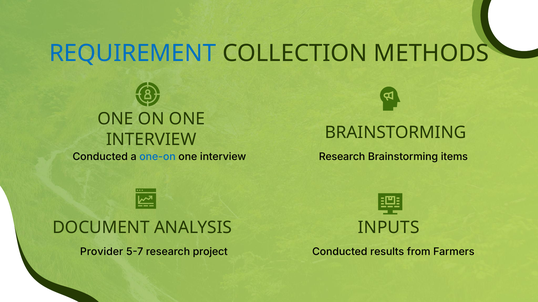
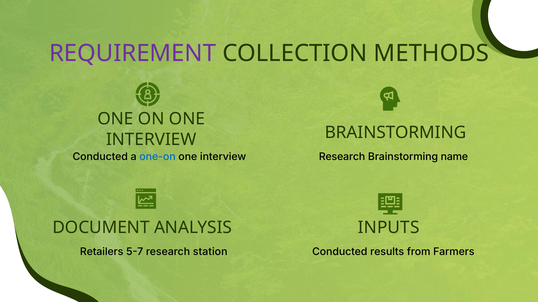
REQUIREMENT colour: blue -> purple
items: items -> name
Provider: Provider -> Retailers
project: project -> station
